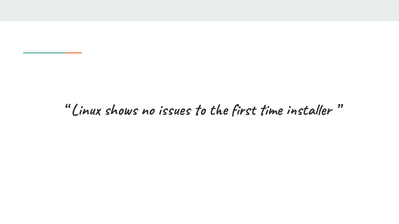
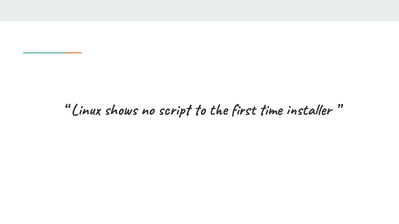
issues: issues -> script
